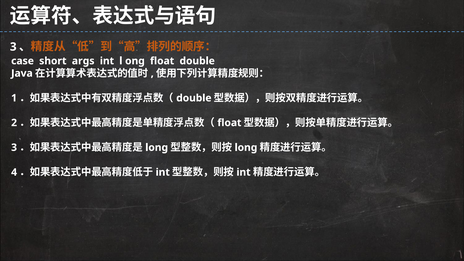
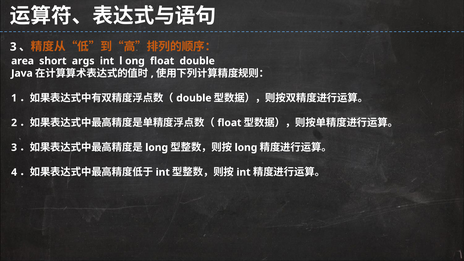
case: case -> area
